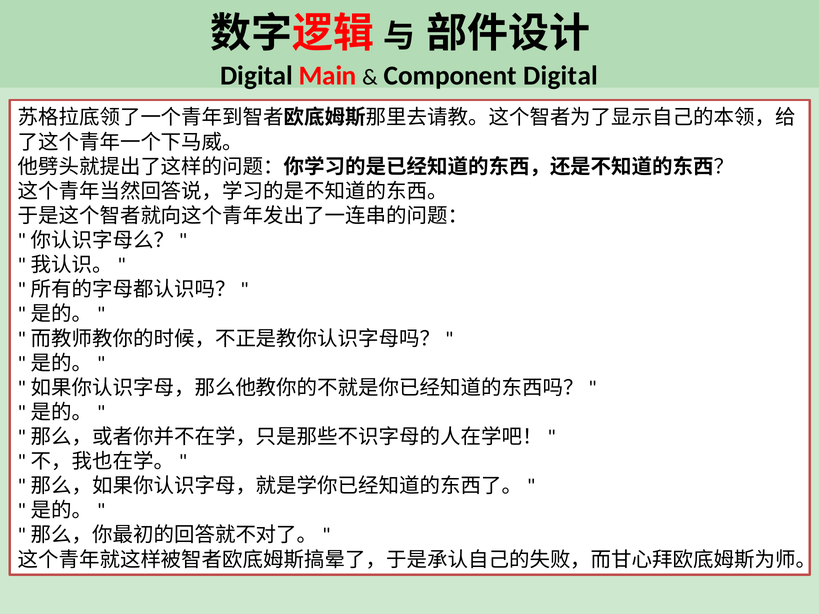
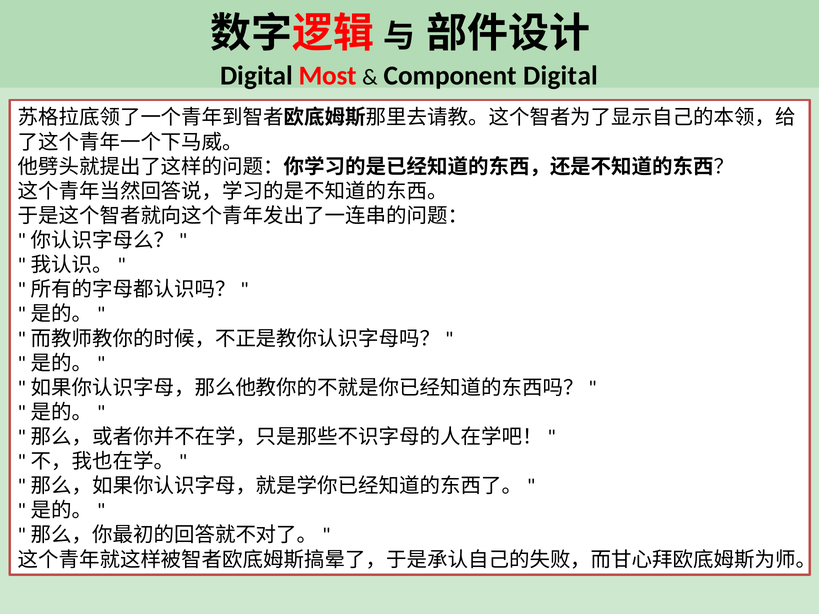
Main: Main -> Most
